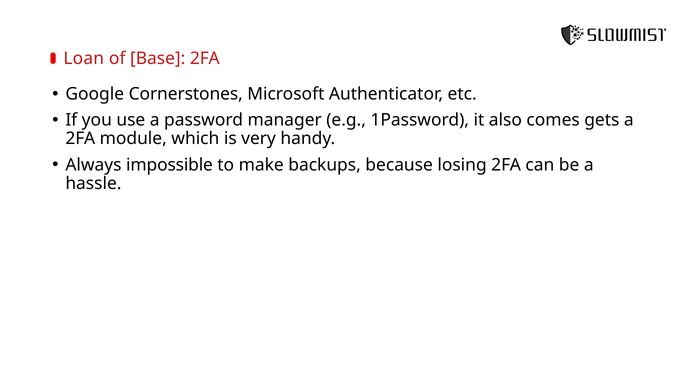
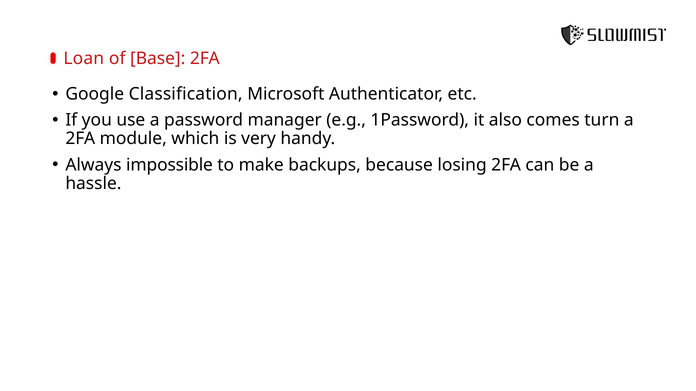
Cornerstones: Cornerstones -> Classification
gets: gets -> turn
